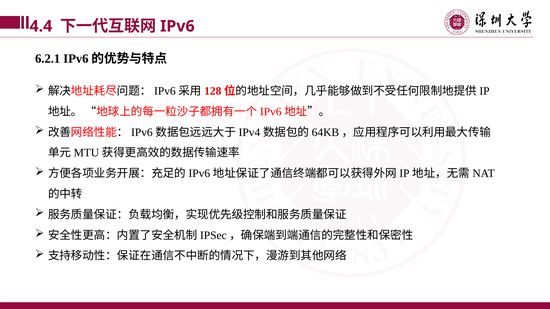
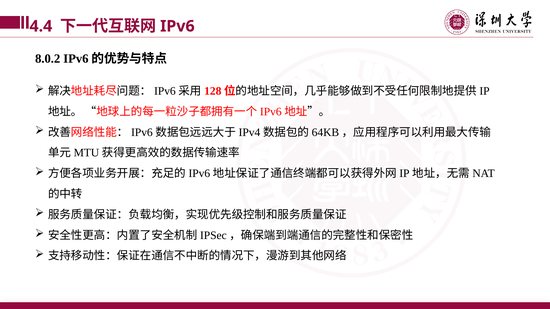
6.2.1: 6.2.1 -> 8.0.2
